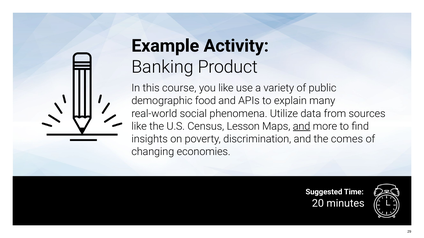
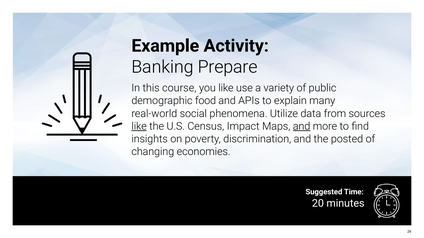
Product: Product -> Prepare
like at (139, 126) underline: none -> present
Lesson: Lesson -> Impact
comes: comes -> posted
